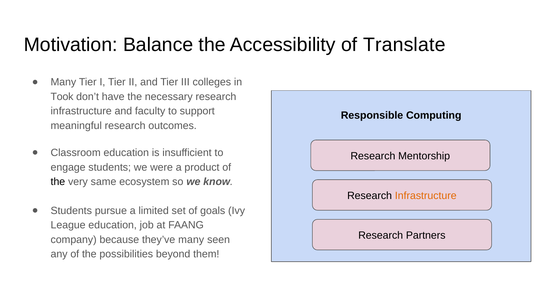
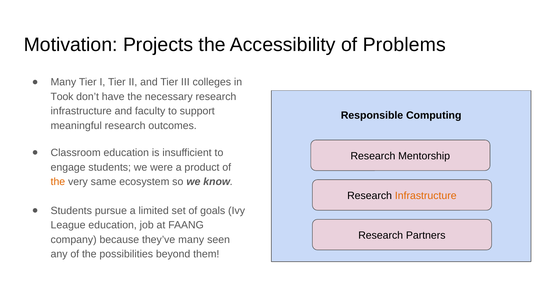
Balance: Balance -> Projects
Translate: Translate -> Problems
the at (58, 181) colour: black -> orange
